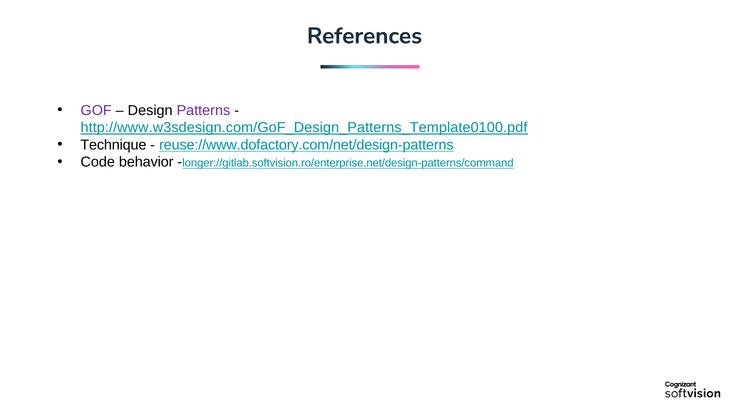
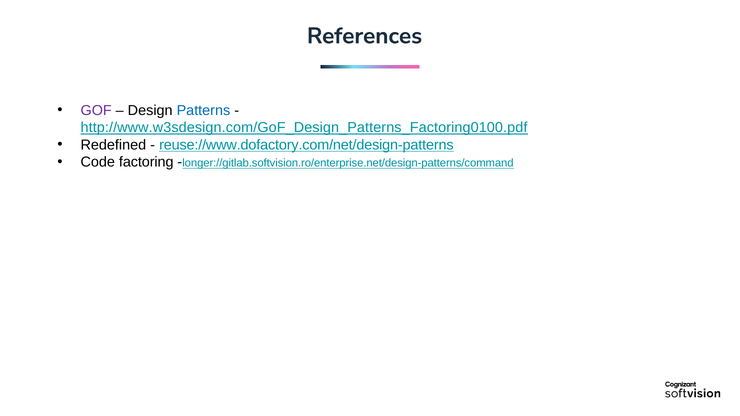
Patterns colour: purple -> blue
http://www.w3sdesign.com/GoF_Design_Patterns_Template0100.pdf: http://www.w3sdesign.com/GoF_Design_Patterns_Template0100.pdf -> http://www.w3sdesign.com/GoF_Design_Patterns_Factoring0100.pdf
Technique: Technique -> Redefined
behavior: behavior -> factoring
